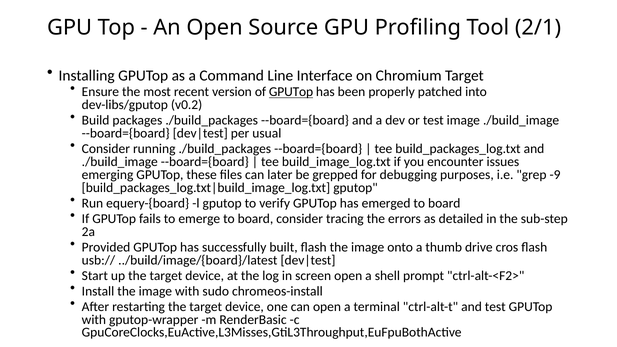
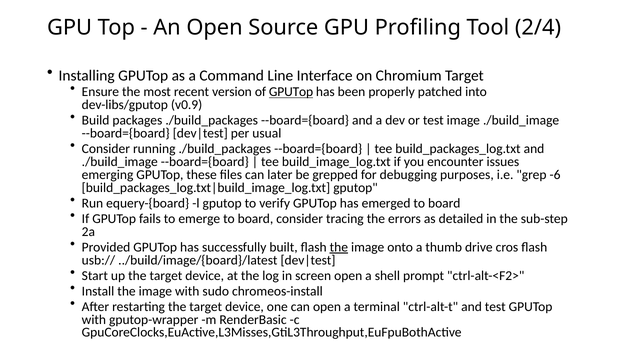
2/1: 2/1 -> 2/4
v0.2: v0.2 -> v0.9
-9: -9 -> -6
the at (339, 247) underline: none -> present
